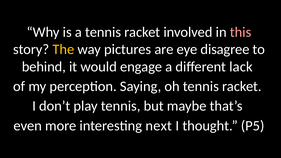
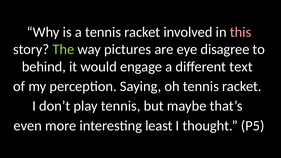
The colour: yellow -> light green
lack: lack -> text
next: next -> least
